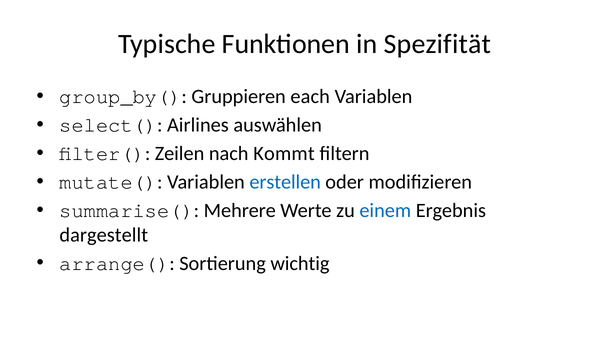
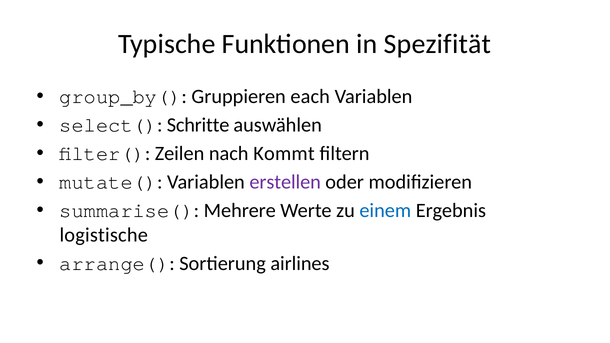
Airlines: Airlines -> Schritte
erstellen colour: blue -> purple
dargestellt: dargestellt -> logistische
wichtig: wichtig -> airlines
